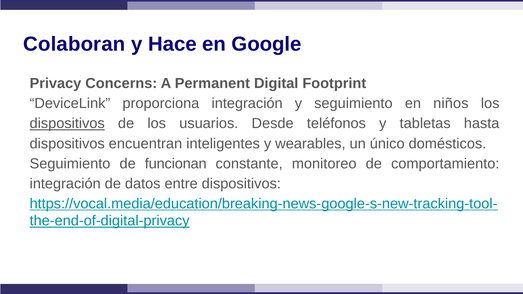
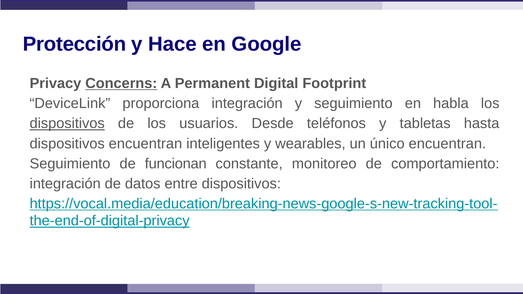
Colaboran: Colaboran -> Protección
Concerns underline: none -> present
niños: niños -> habla
único domésticos: domésticos -> encuentran
